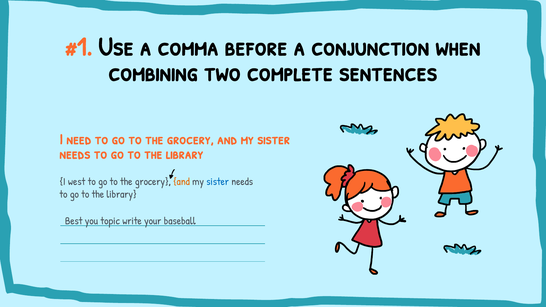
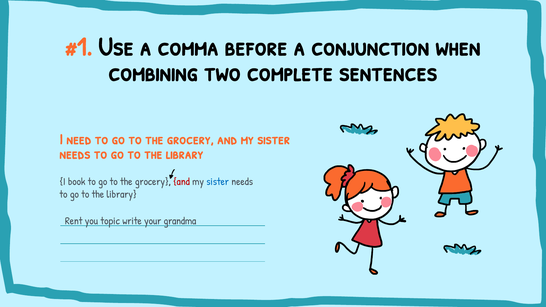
west: west -> book
and at (181, 182) colour: orange -> red
Best: Best -> Rent
baseball: baseball -> grandma
